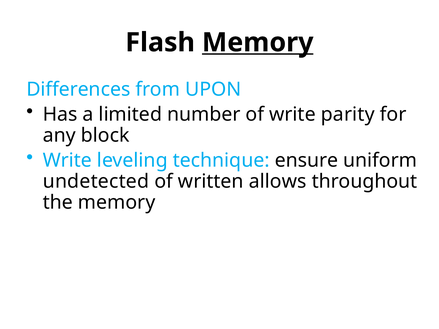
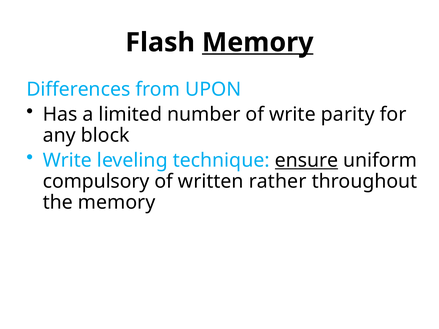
ensure underline: none -> present
undetected: undetected -> compulsory
allows: allows -> rather
